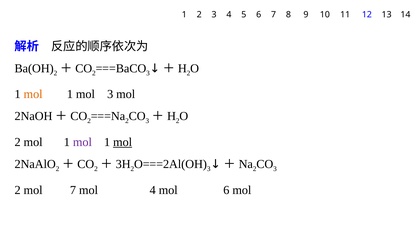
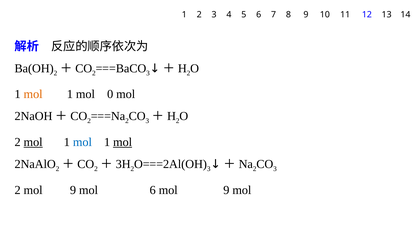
mol 3: 3 -> 0
mol at (33, 142) underline: none -> present
mol at (82, 142) colour: purple -> blue
2 mol 7: 7 -> 9
mol 4: 4 -> 6
6 at (226, 190): 6 -> 9
